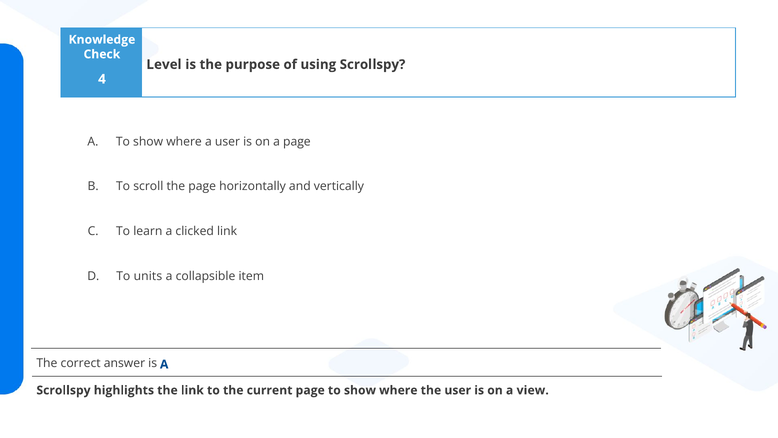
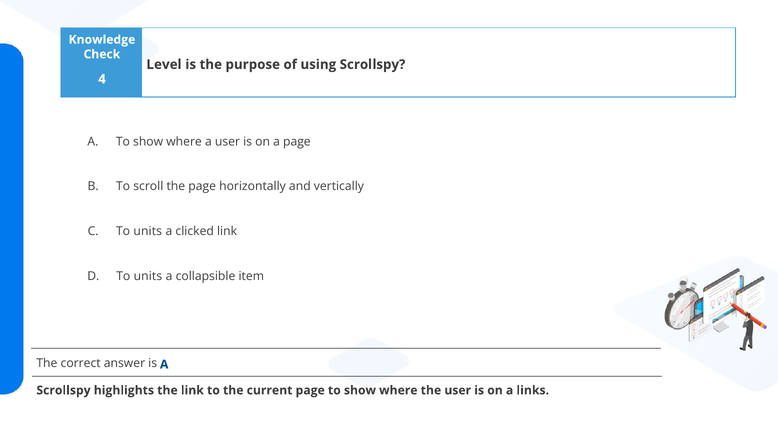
learn at (148, 231): learn -> units
view: view -> links
